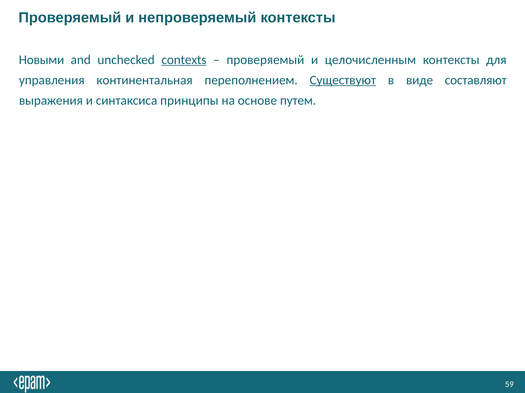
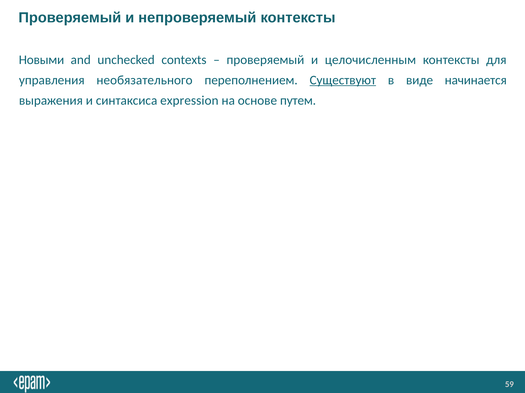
contexts underline: present -> none
континентальная: континентальная -> необязательного
составляют: составляют -> начинается
принципы: принципы -> expression
